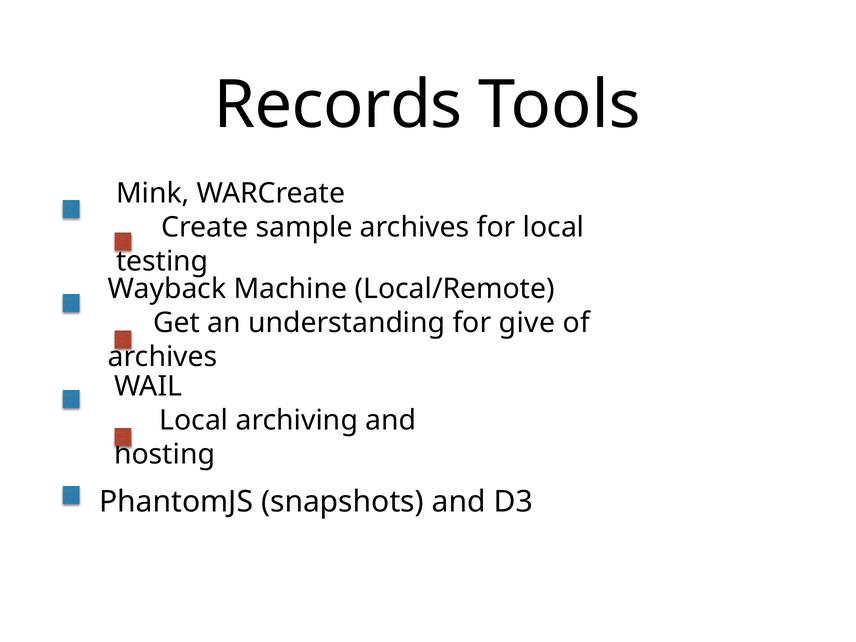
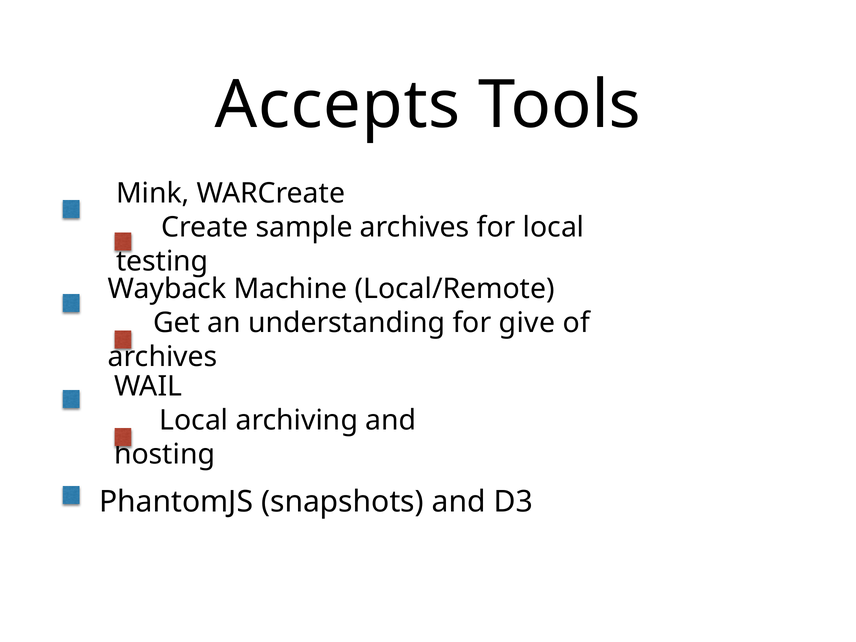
Records: Records -> Accepts
